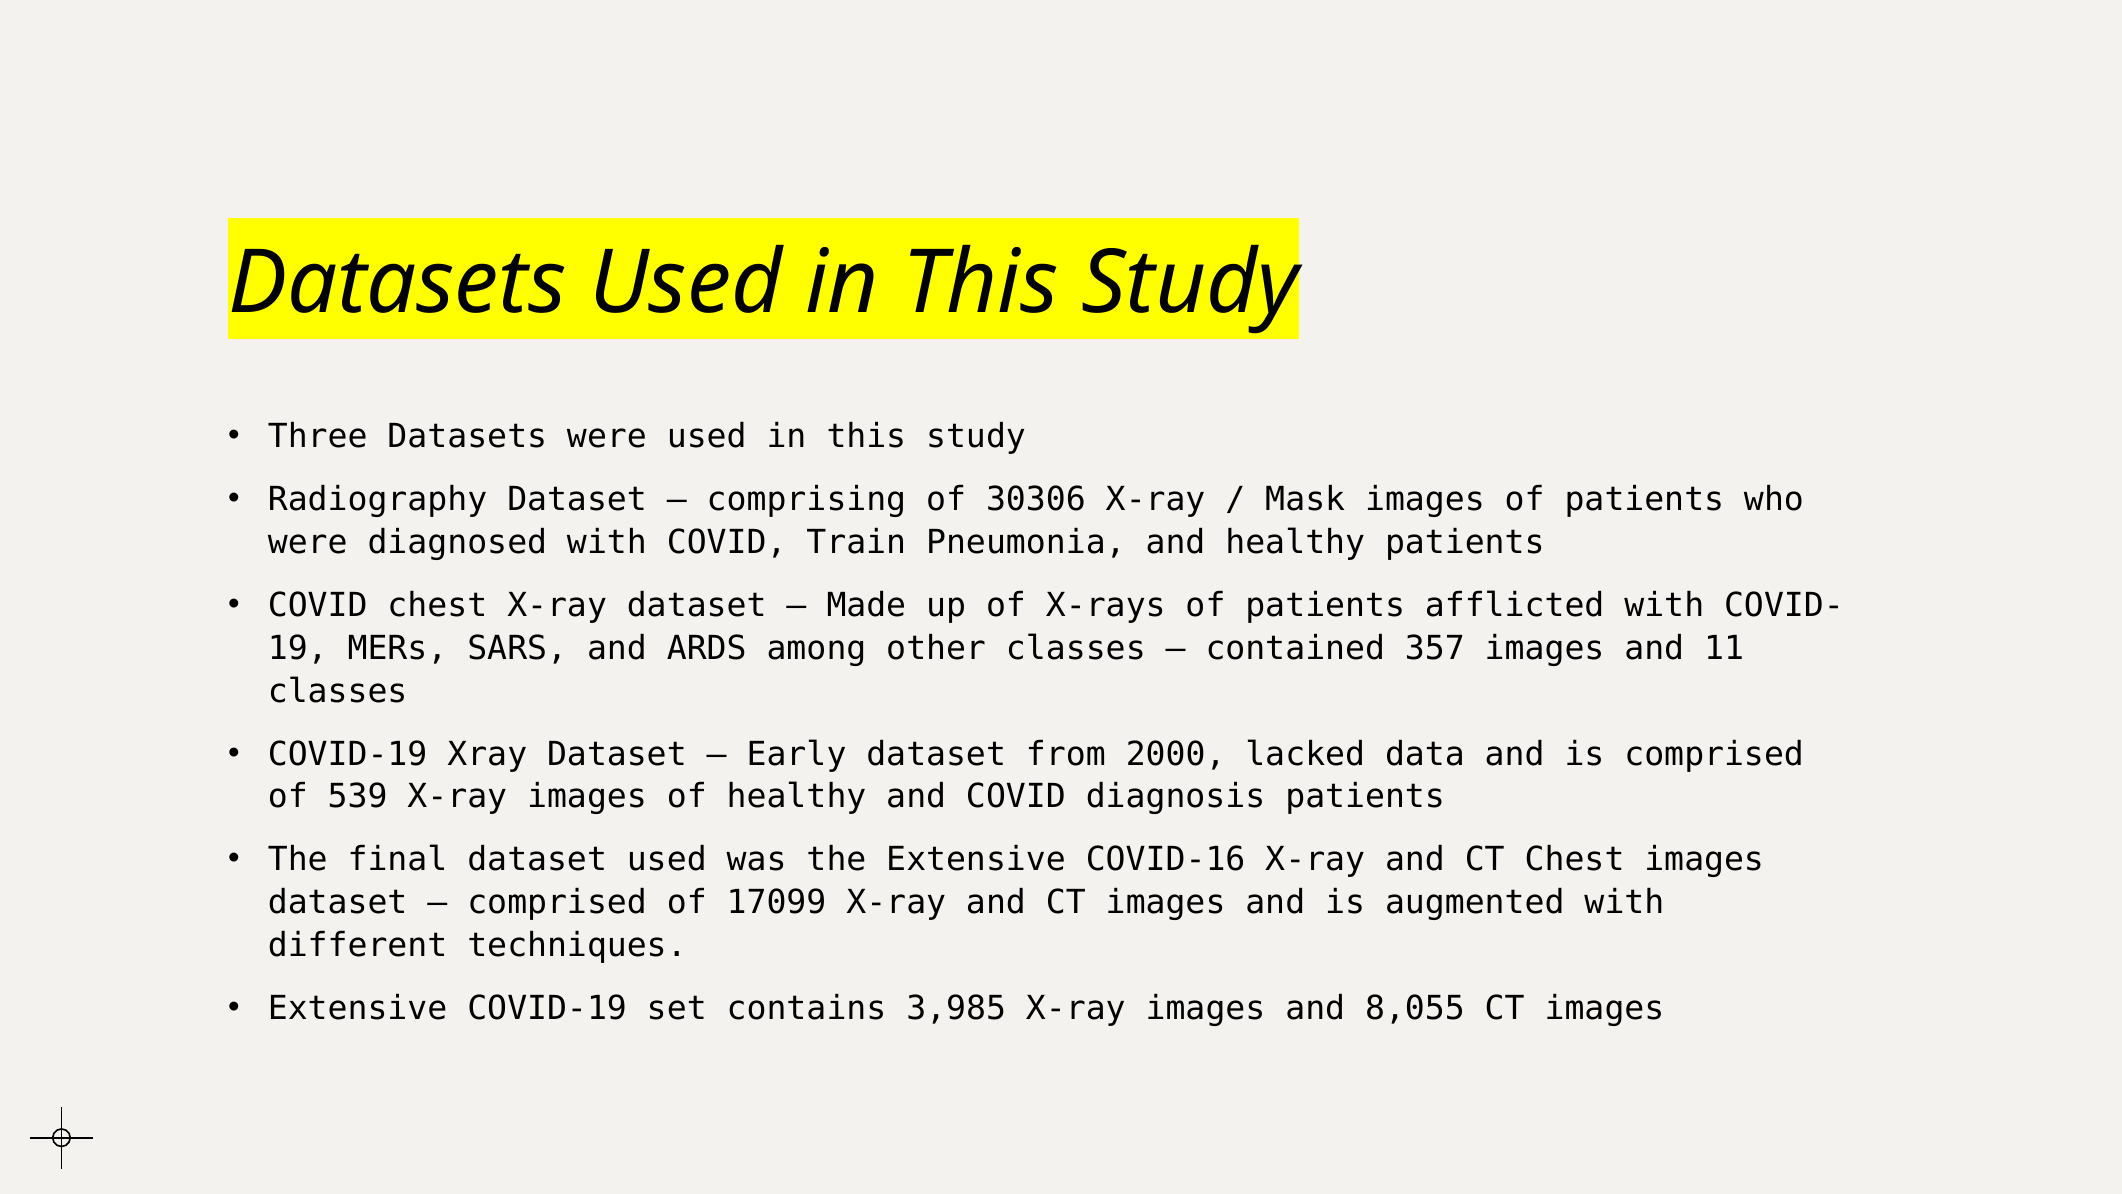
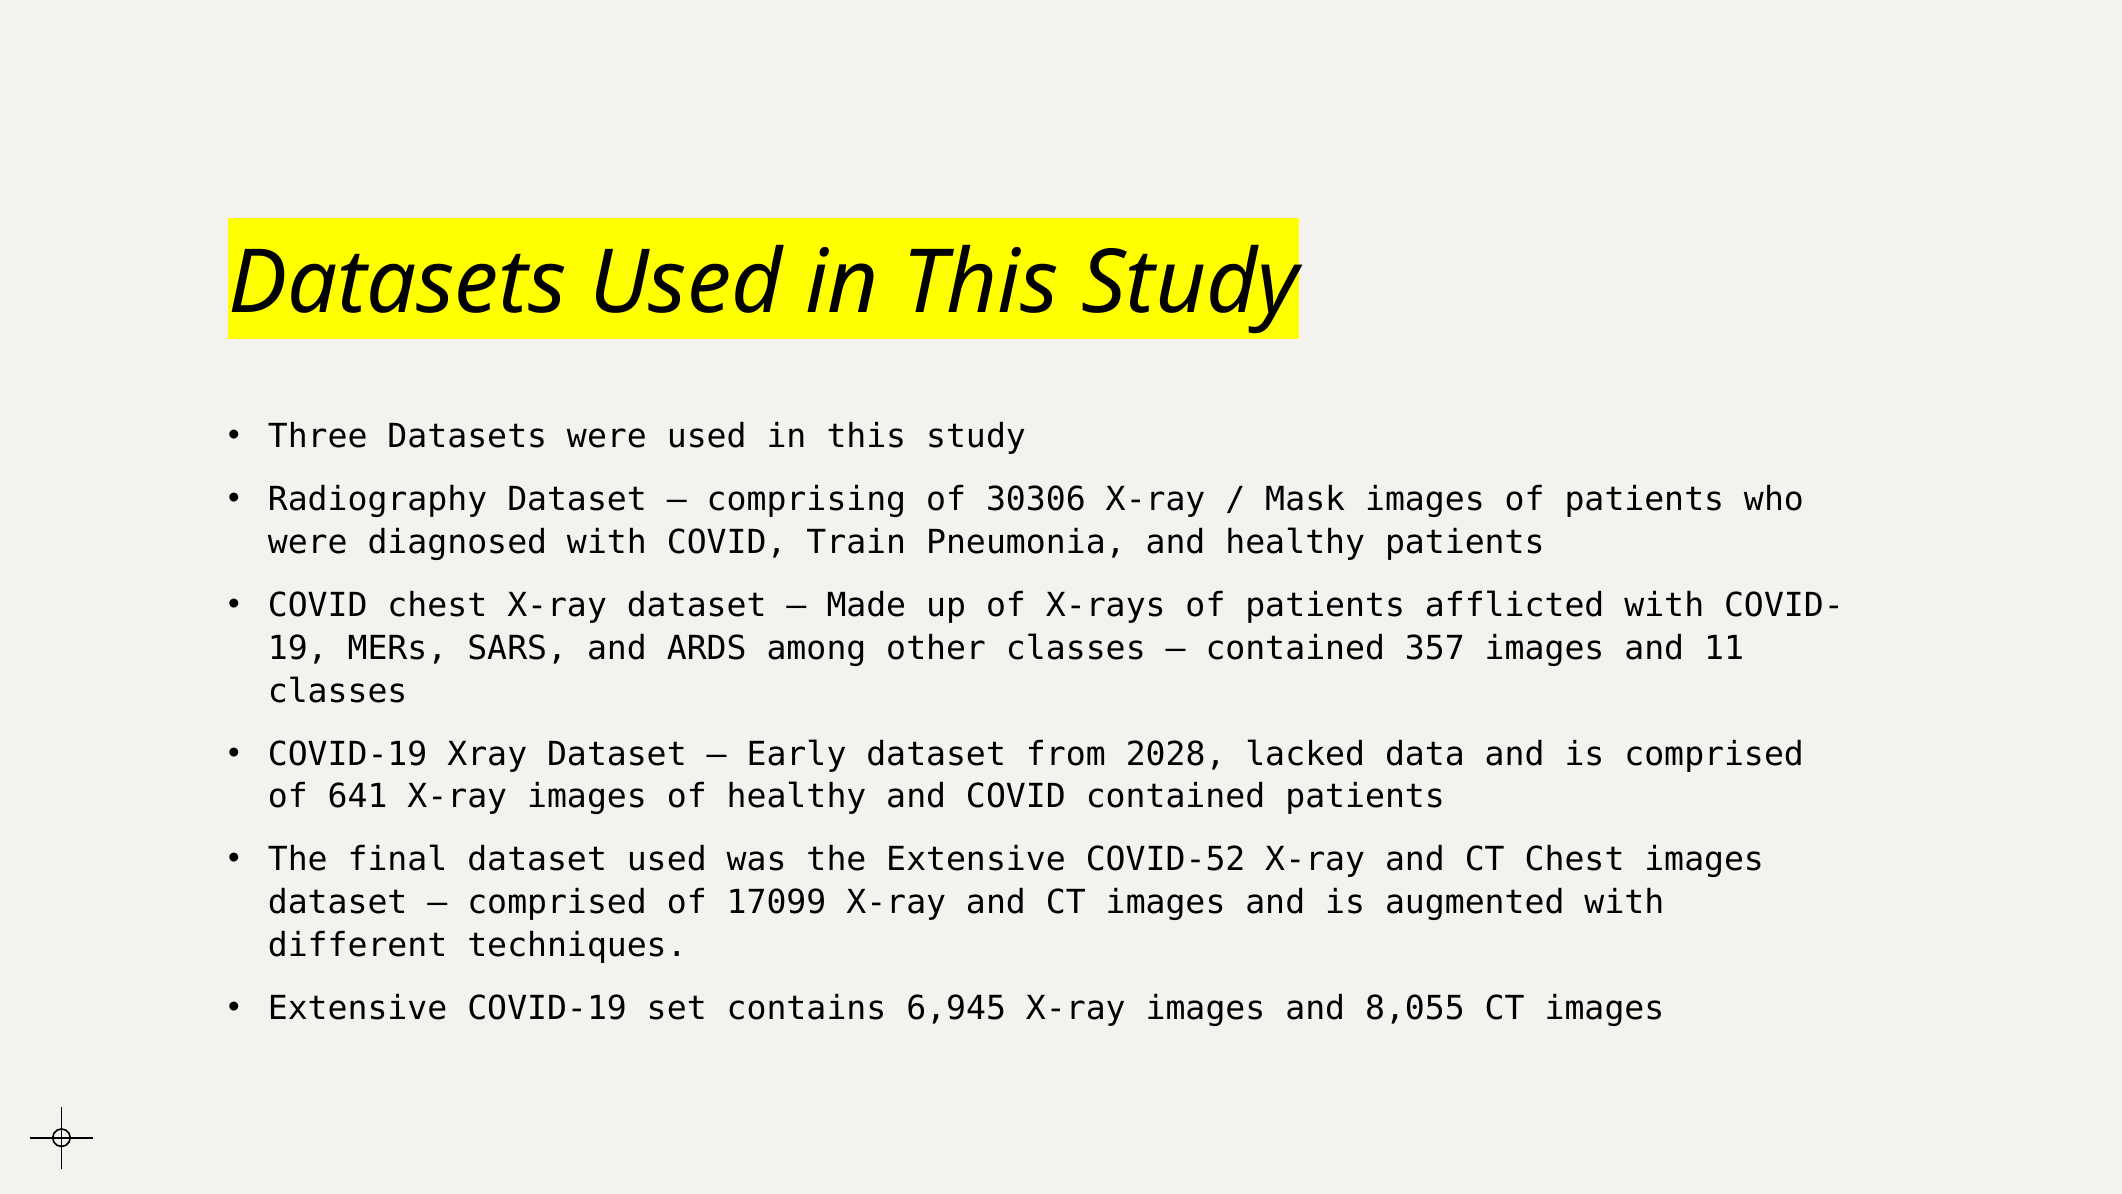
2000: 2000 -> 2028
539: 539 -> 641
COVID diagnosis: diagnosis -> contained
COVID-16: COVID-16 -> COVID-52
3,985: 3,985 -> 6,945
